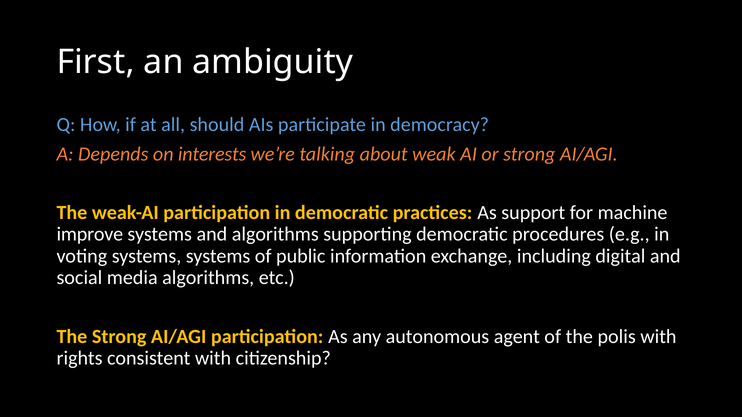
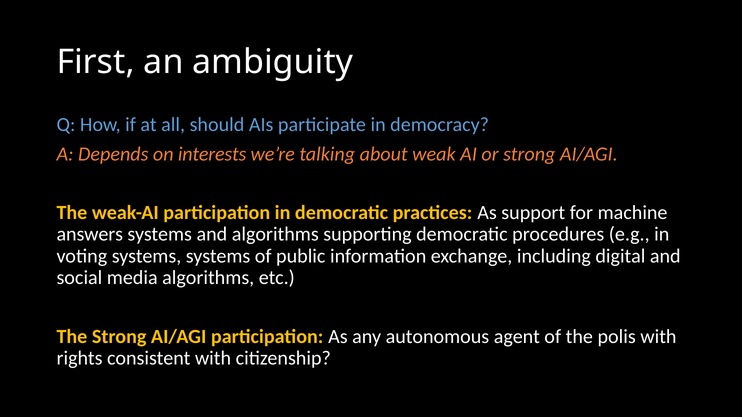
improve: improve -> answers
